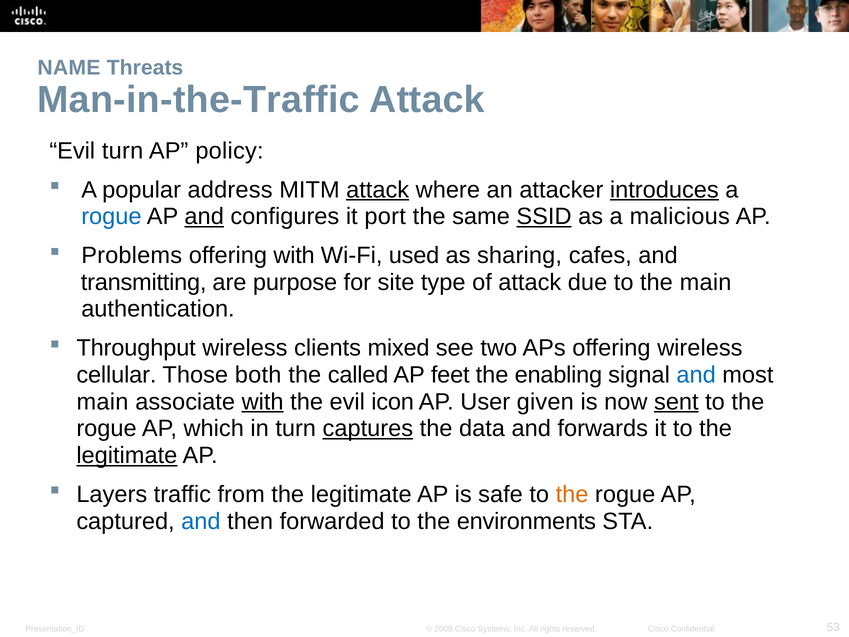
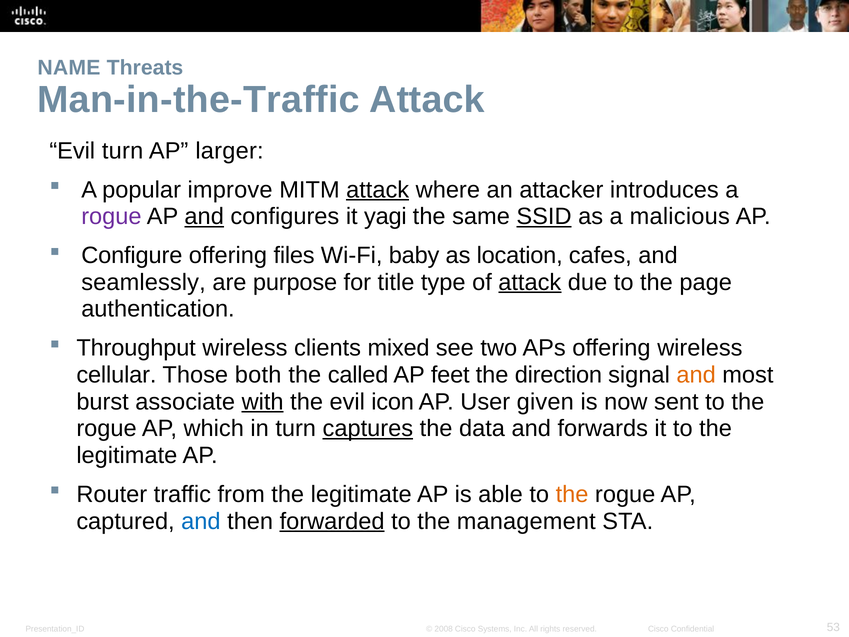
policy: policy -> larger
address: address -> improve
introduces underline: present -> none
rogue at (111, 217) colour: blue -> purple
port: port -> yagi
Problems: Problems -> Configure
offering with: with -> files
used: used -> baby
sharing: sharing -> location
transmitting: transmitting -> seamlessly
site: site -> title
attack at (530, 282) underline: none -> present
the main: main -> page
enabling: enabling -> direction
and at (696, 375) colour: blue -> orange
main at (102, 402): main -> burst
sent underline: present -> none
legitimate at (127, 455) underline: present -> none
Layers: Layers -> Router
safe: safe -> able
forwarded underline: none -> present
environments: environments -> management
